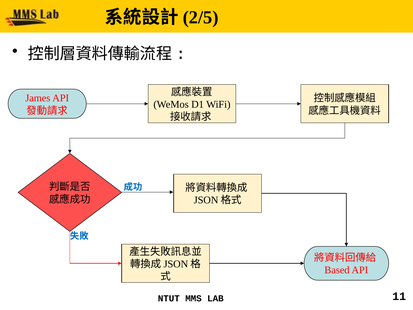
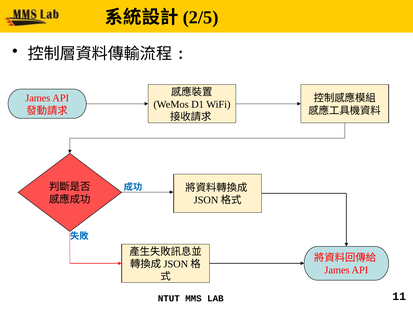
Based at (337, 270): Based -> James
